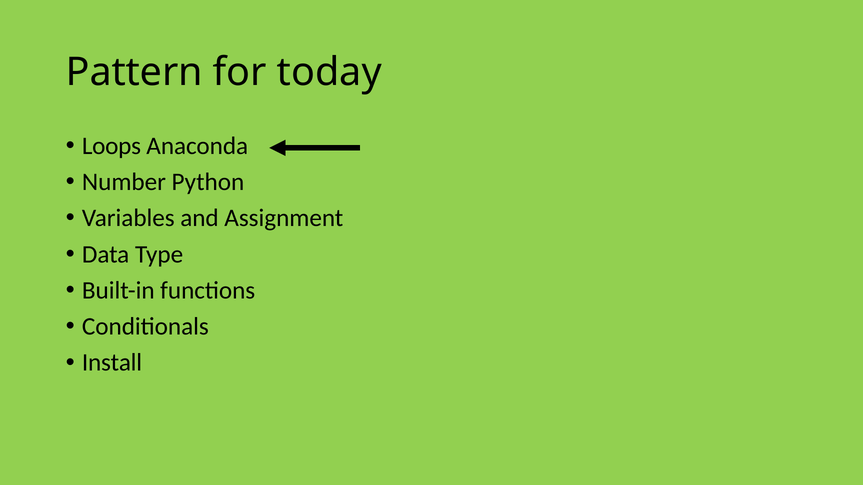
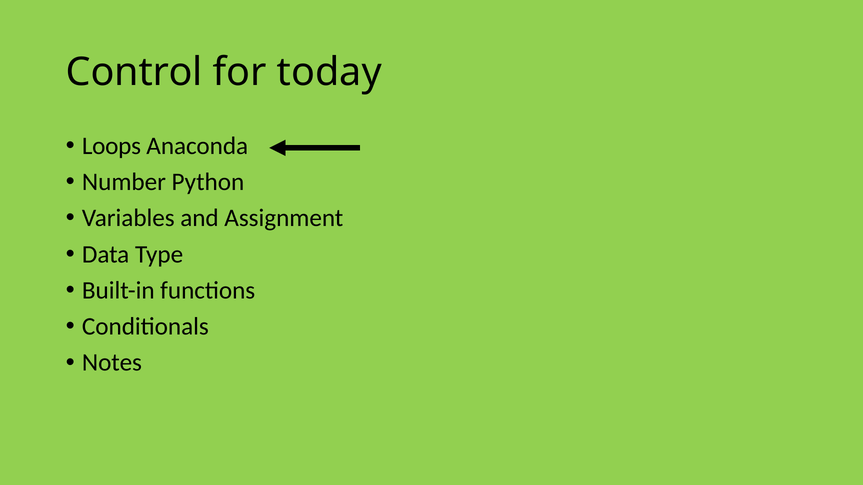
Pattern: Pattern -> Control
Install: Install -> Notes
